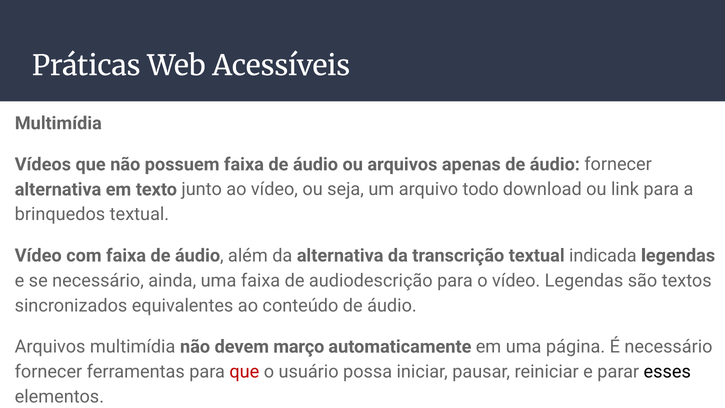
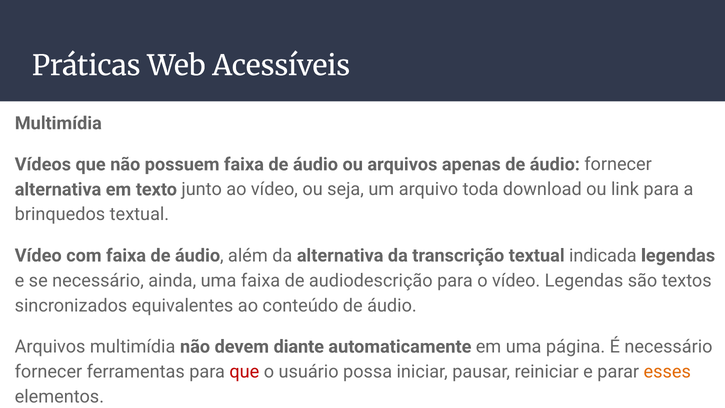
todo: todo -> toda
março: março -> diante
esses colour: black -> orange
